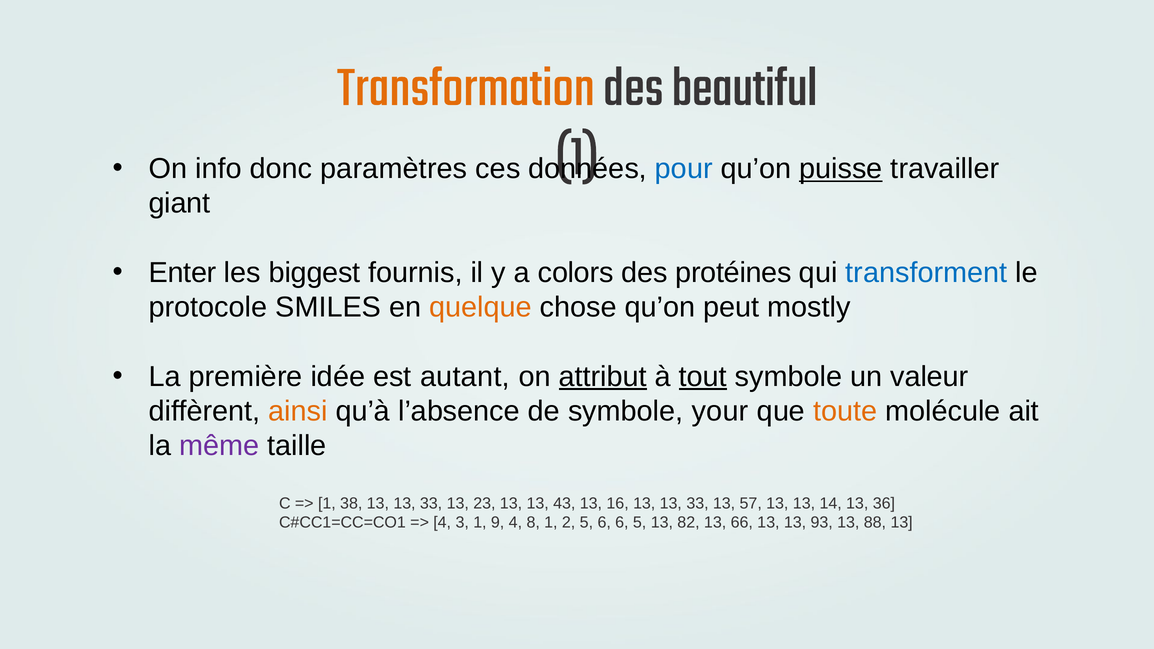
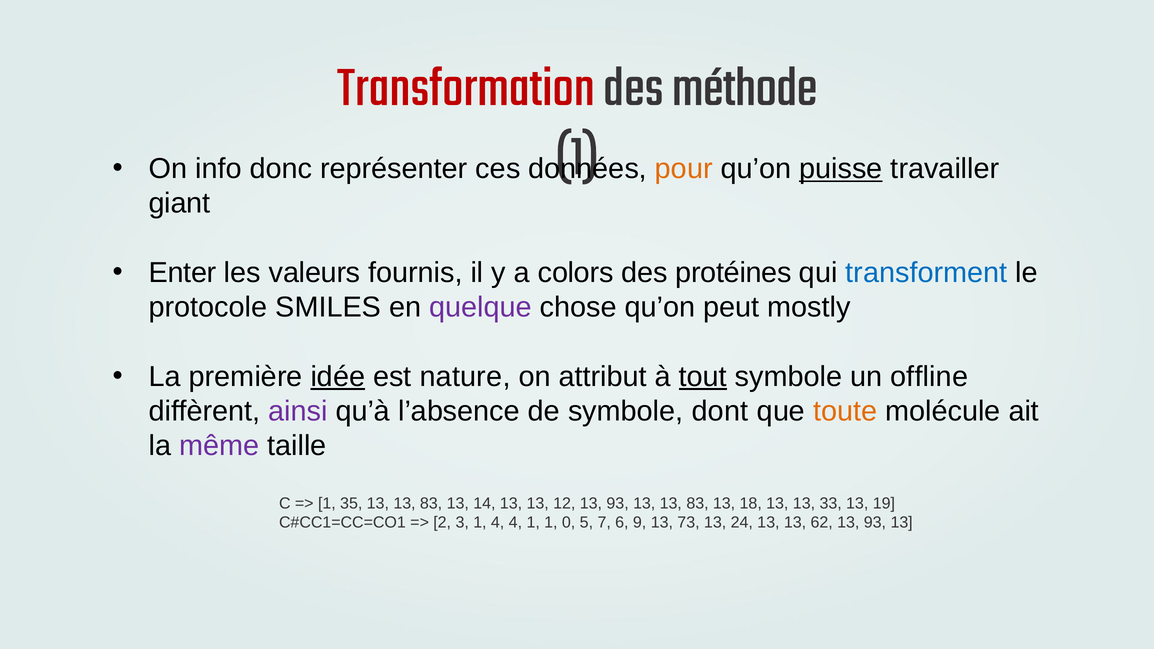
Transformation colour: orange -> red
beautiful: beautiful -> méthode
paramètres: paramètres -> représenter
pour colour: blue -> orange
biggest: biggest -> valeurs
quelque colour: orange -> purple
idée underline: none -> present
autant: autant -> nature
attribut underline: present -> none
valeur: valeur -> offline
ainsi colour: orange -> purple
your: your -> dont
38: 38 -> 35
33 at (431, 503): 33 -> 83
23: 23 -> 14
43: 43 -> 12
16 at (618, 503): 16 -> 93
33 at (697, 503): 33 -> 83
57: 57 -> 18
14: 14 -> 33
36: 36 -> 19
4 at (442, 523): 4 -> 2
1 9: 9 -> 4
4 8: 8 -> 1
2: 2 -> 0
5 6: 6 -> 7
6 5: 5 -> 9
82: 82 -> 73
66: 66 -> 24
93: 93 -> 62
88 at (875, 523): 88 -> 93
